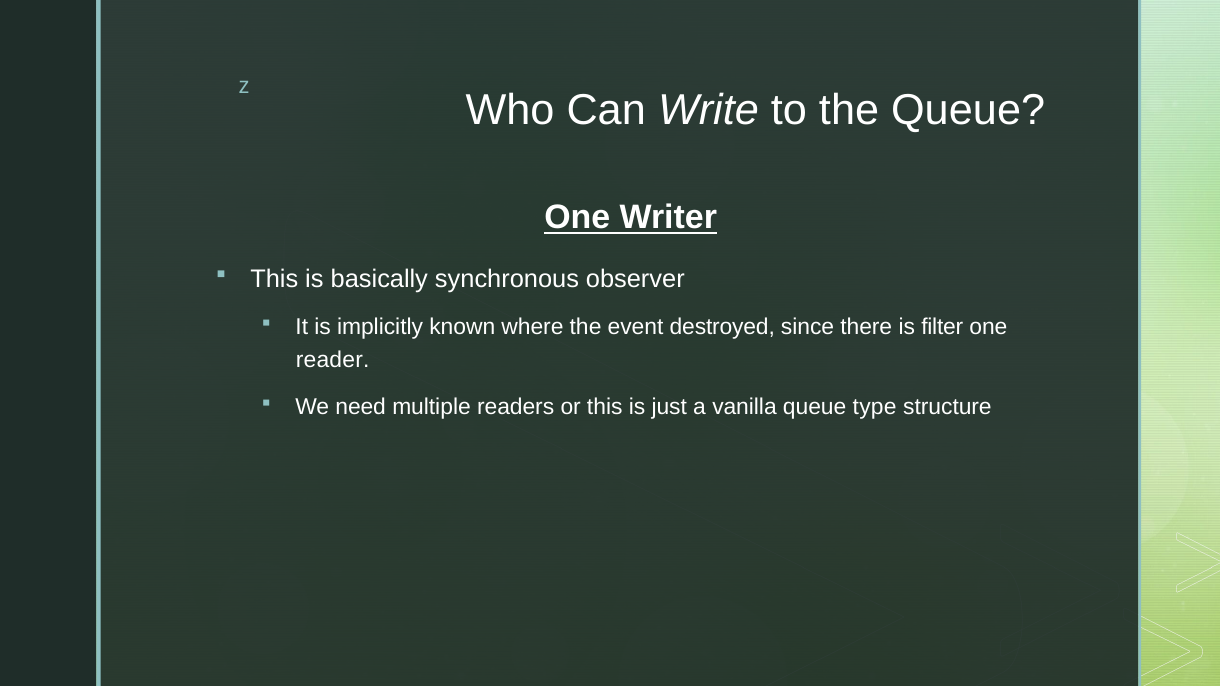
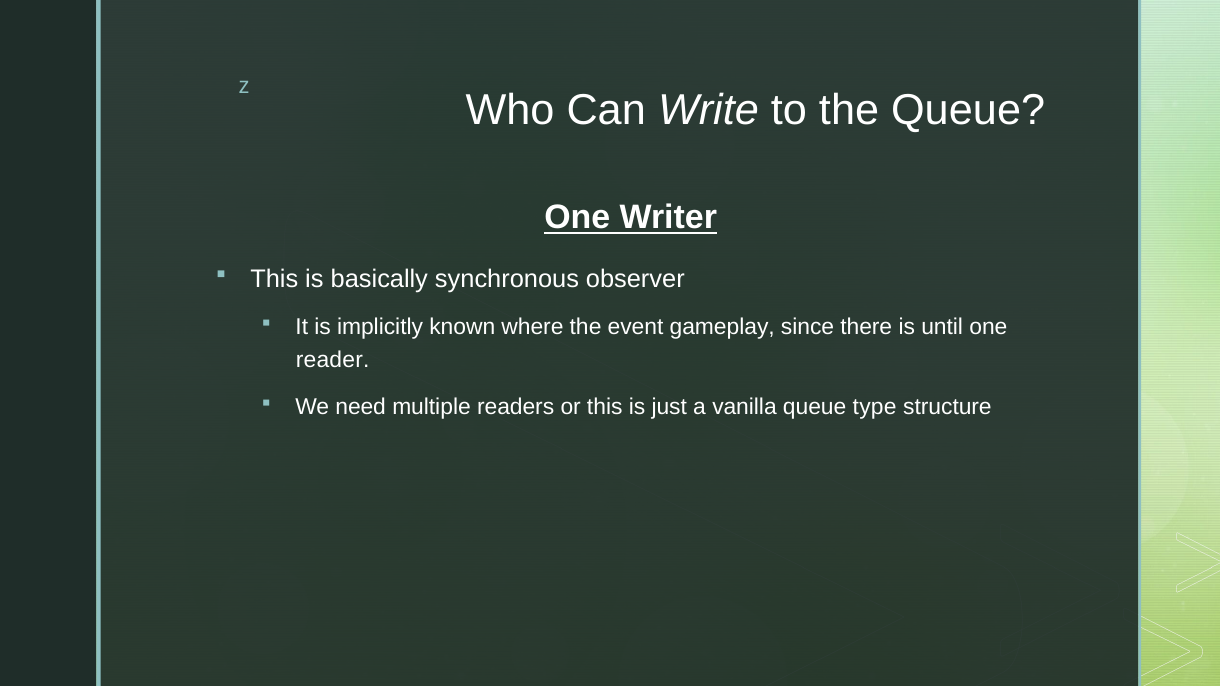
destroyed: destroyed -> gameplay
filter: filter -> until
